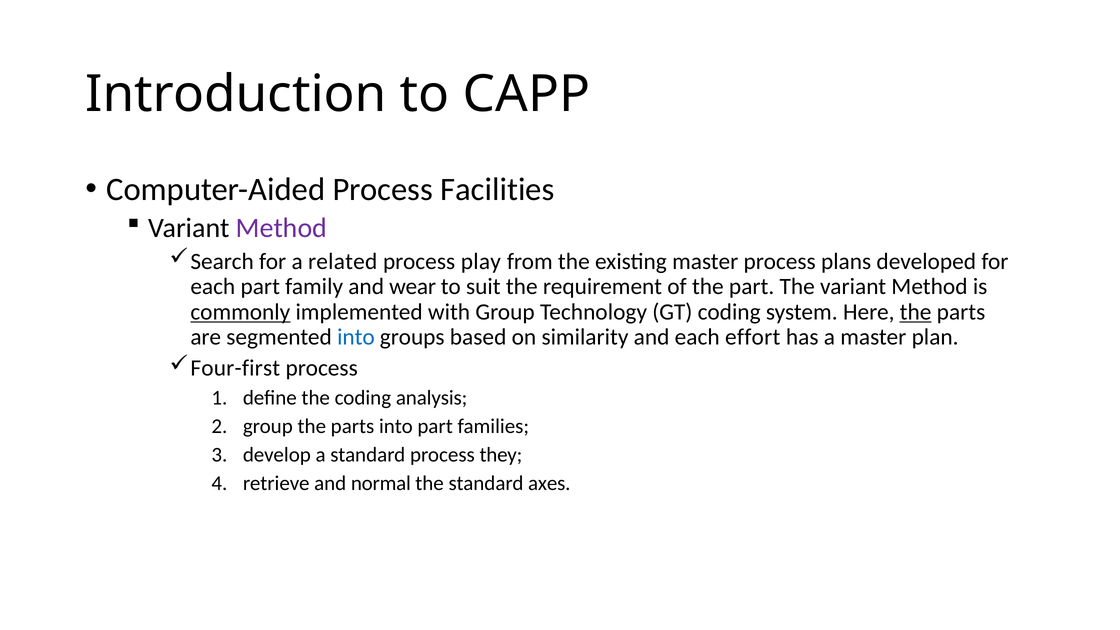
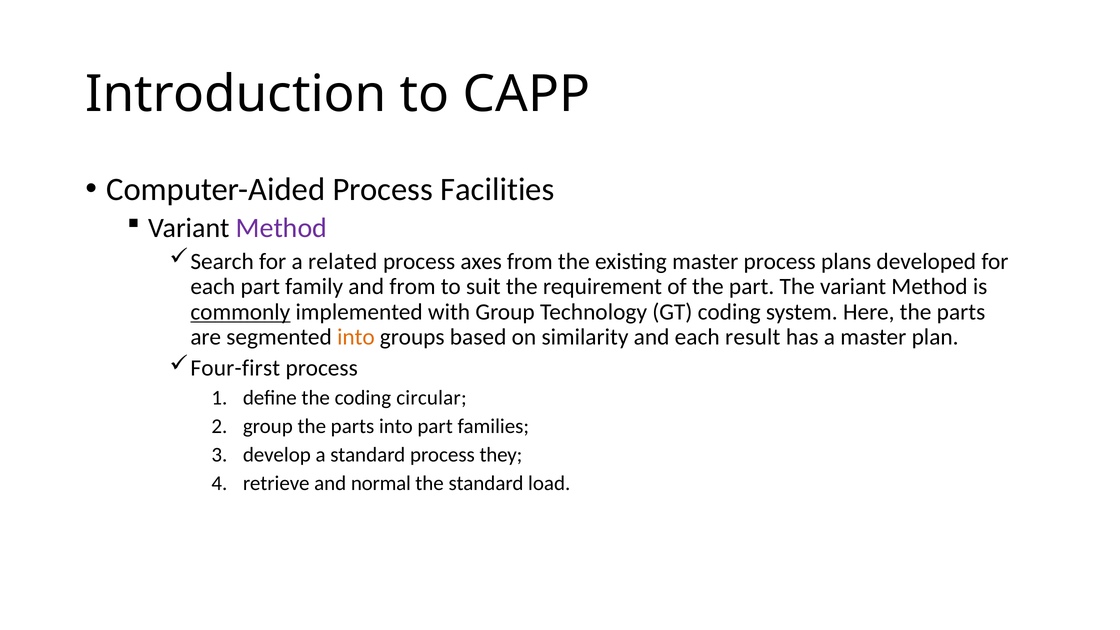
play: play -> axes
and wear: wear -> from
the at (916, 312) underline: present -> none
into at (356, 337) colour: blue -> orange
effort: effort -> result
analysis: analysis -> circular
axes: axes -> load
